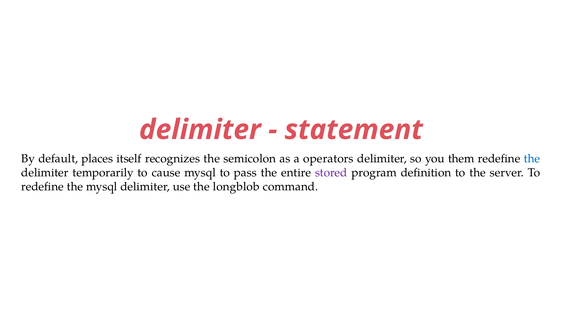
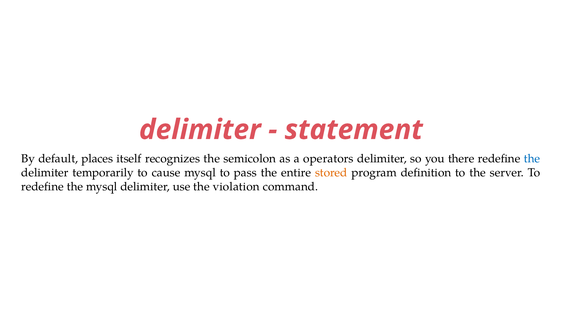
them: them -> there
stored colour: purple -> orange
longblob: longblob -> violation
